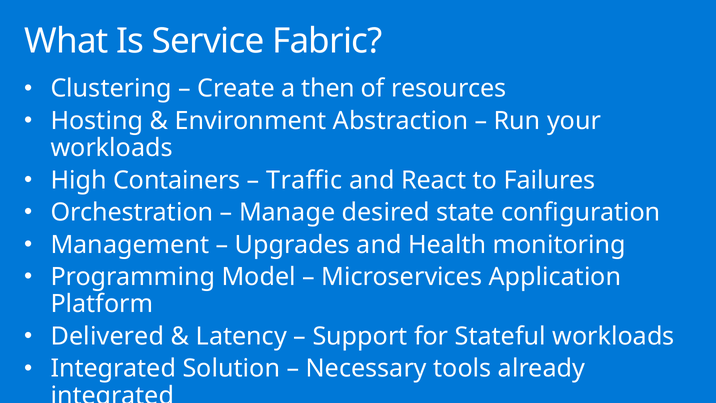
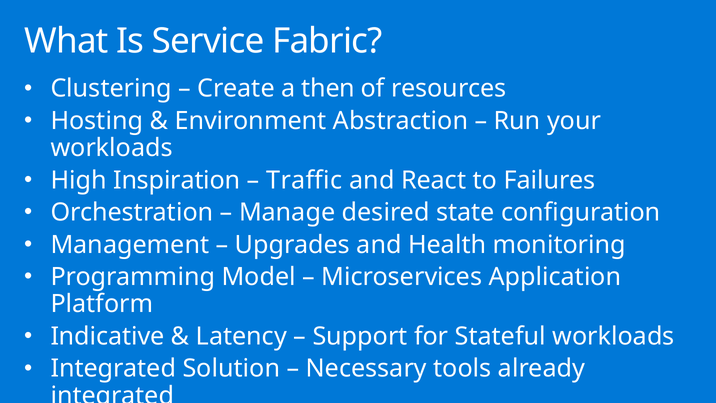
Containers: Containers -> Inspiration
Delivered: Delivered -> Indicative
